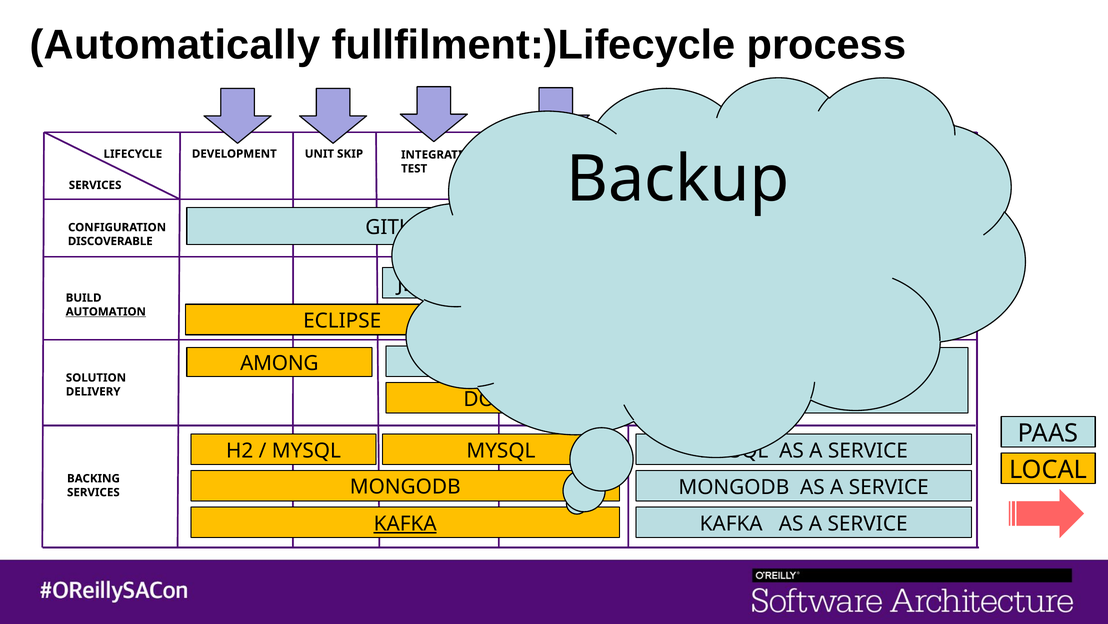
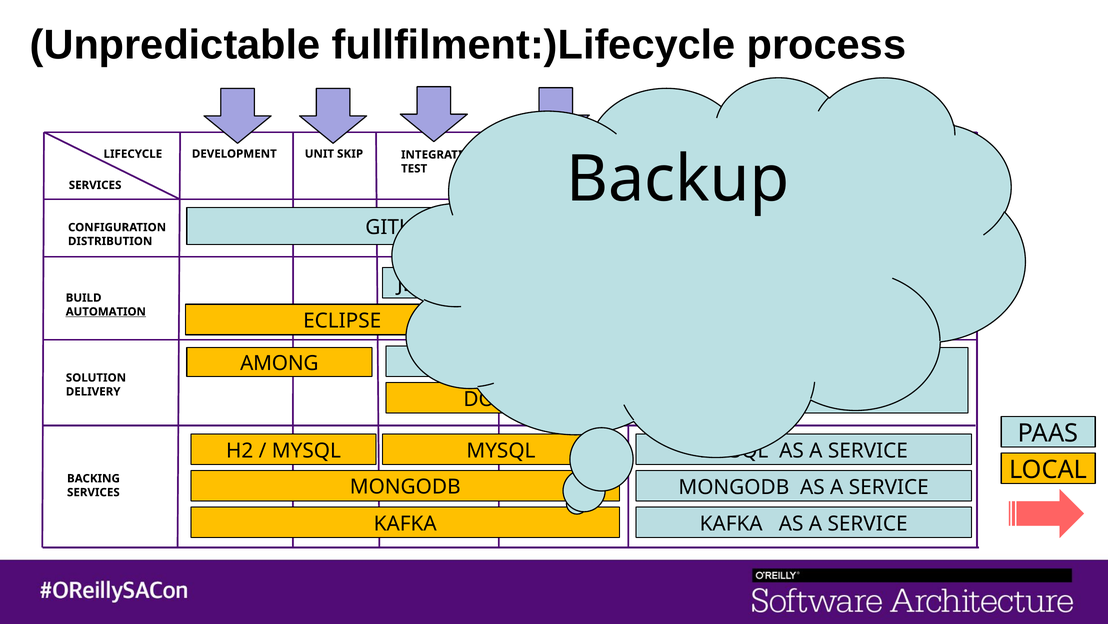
Automatically: Automatically -> Unpredictable
DISCOVERABLE: DISCOVERABLE -> DISTRIBUTION
KAFKA at (405, 523) underline: present -> none
